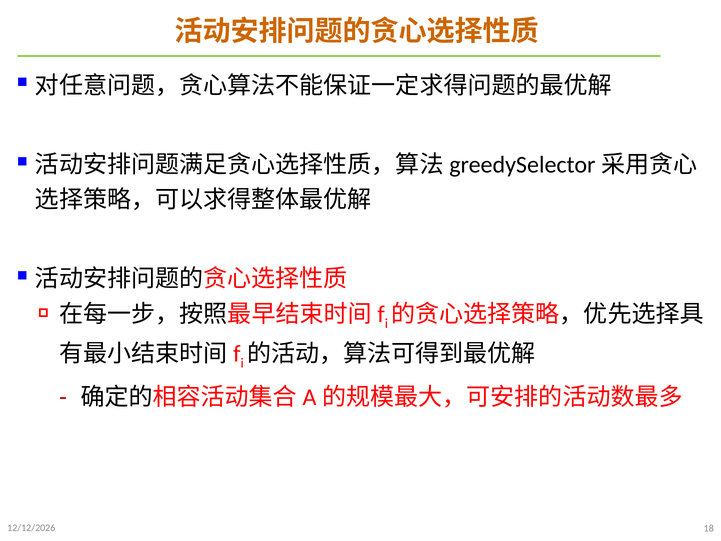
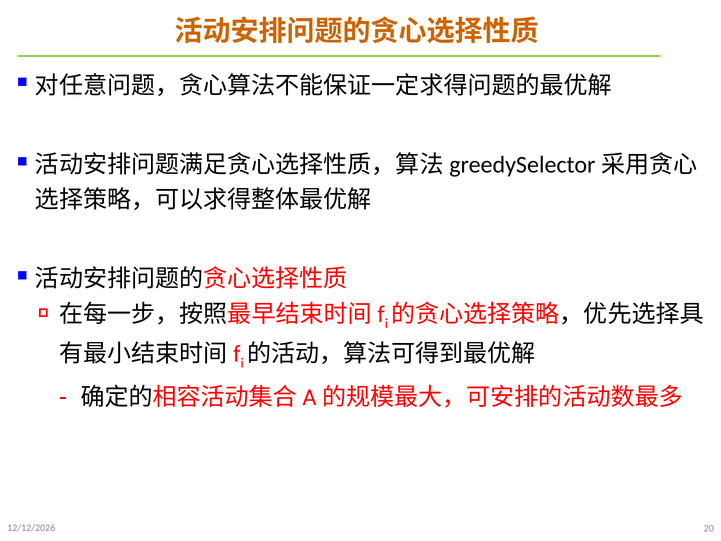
18: 18 -> 20
